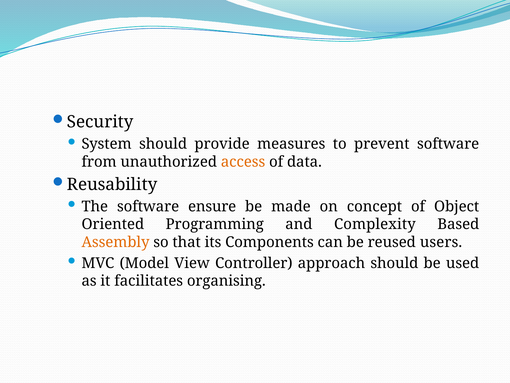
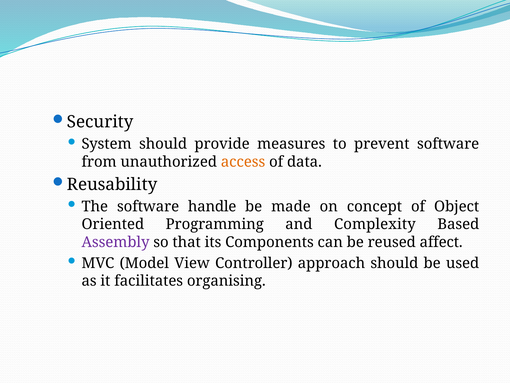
ensure: ensure -> handle
Assembly colour: orange -> purple
users: users -> affect
